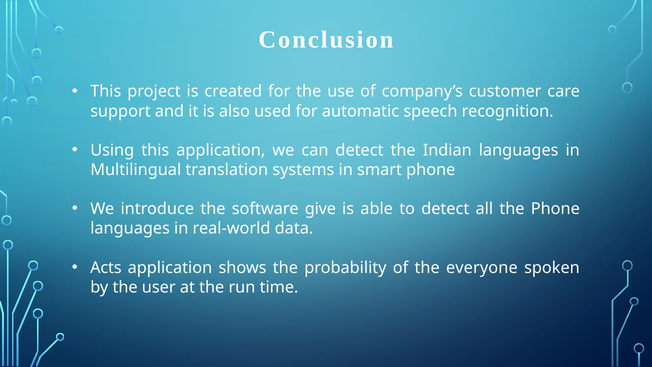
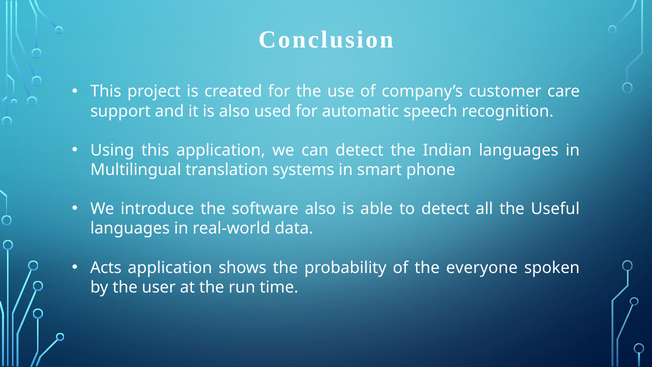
software give: give -> also
the Phone: Phone -> Useful
